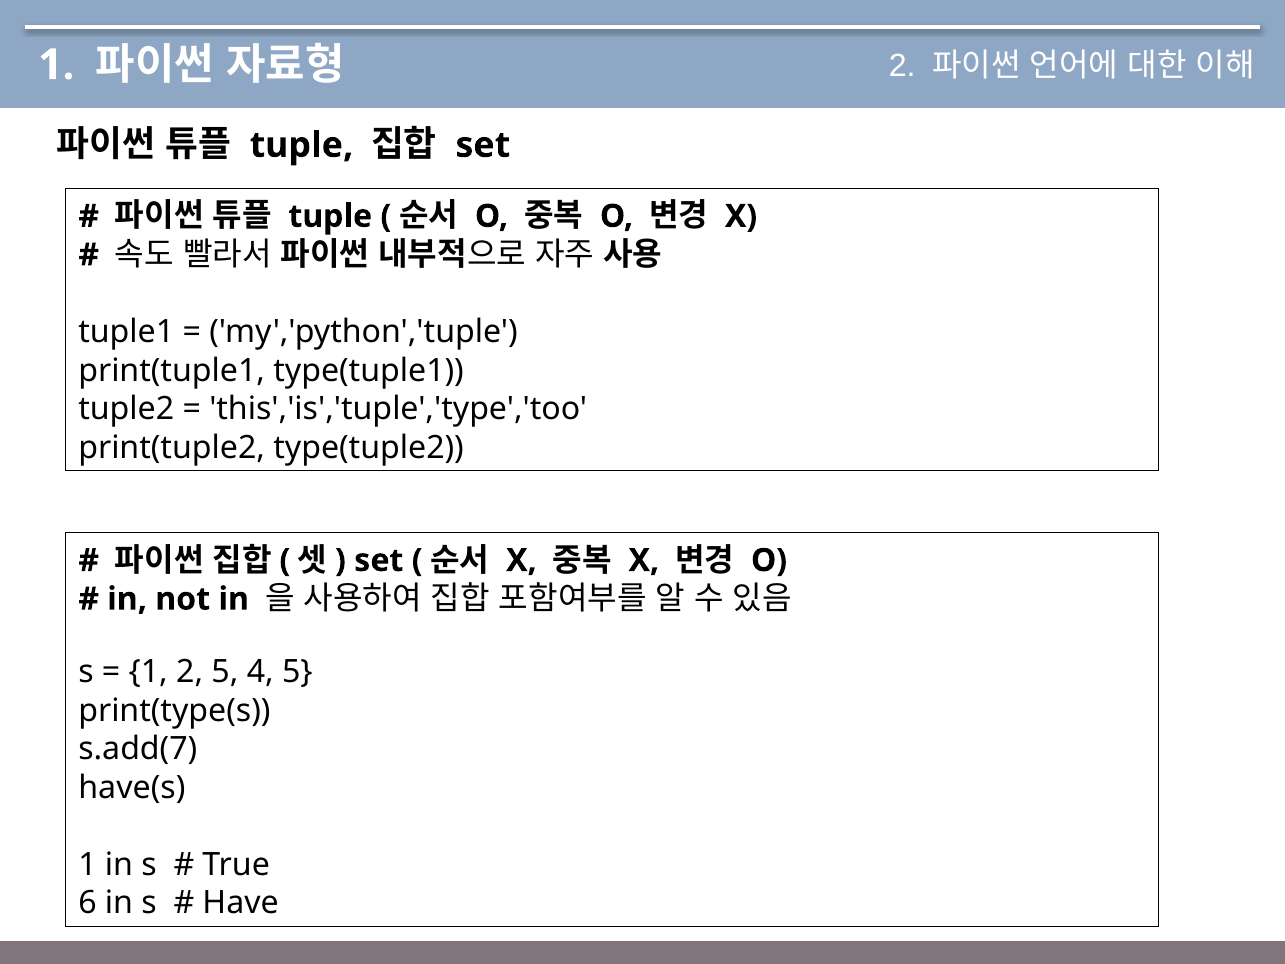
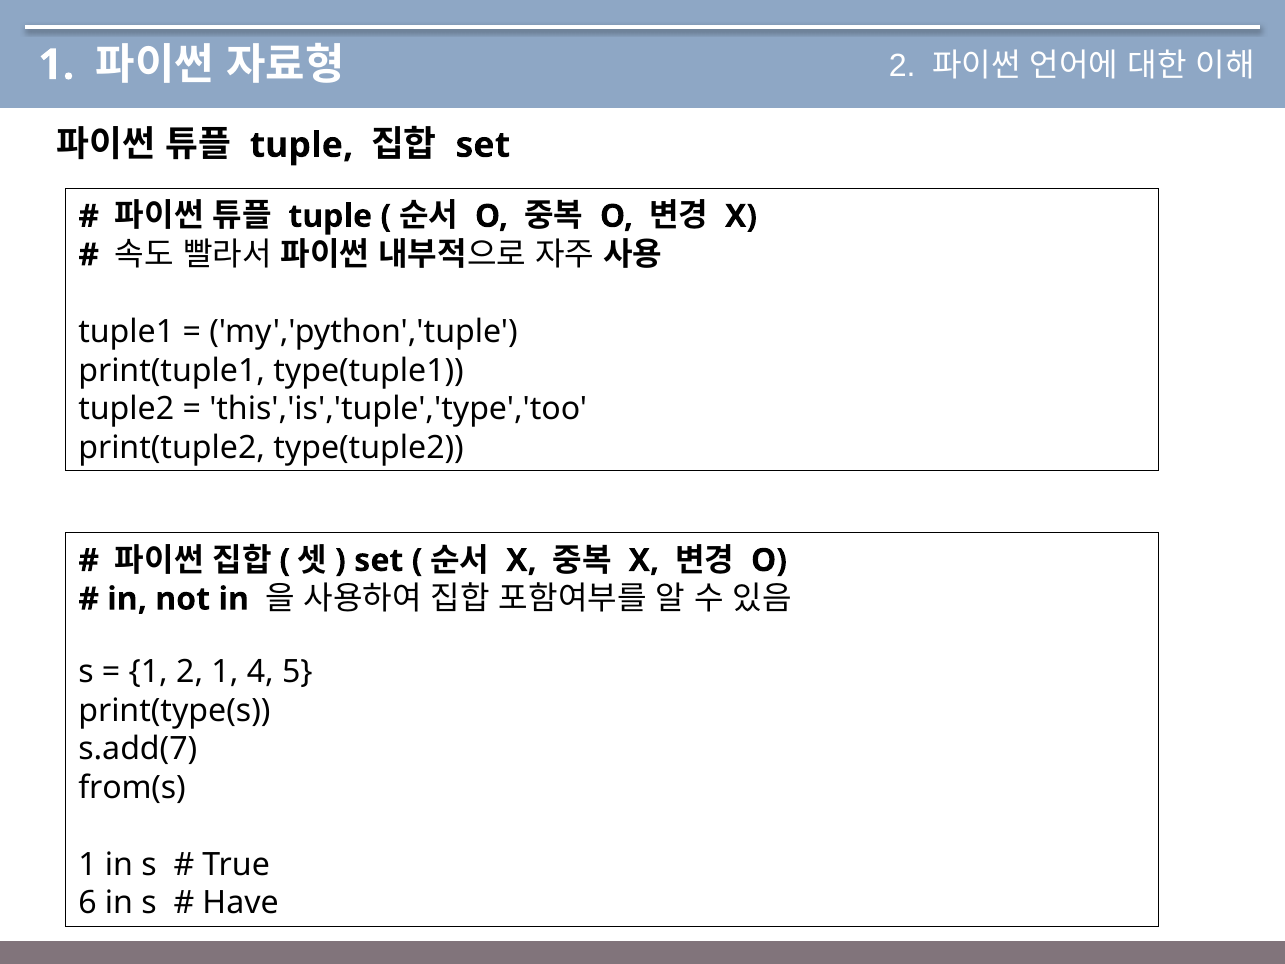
2 5: 5 -> 1
have(s: have(s -> from(s
